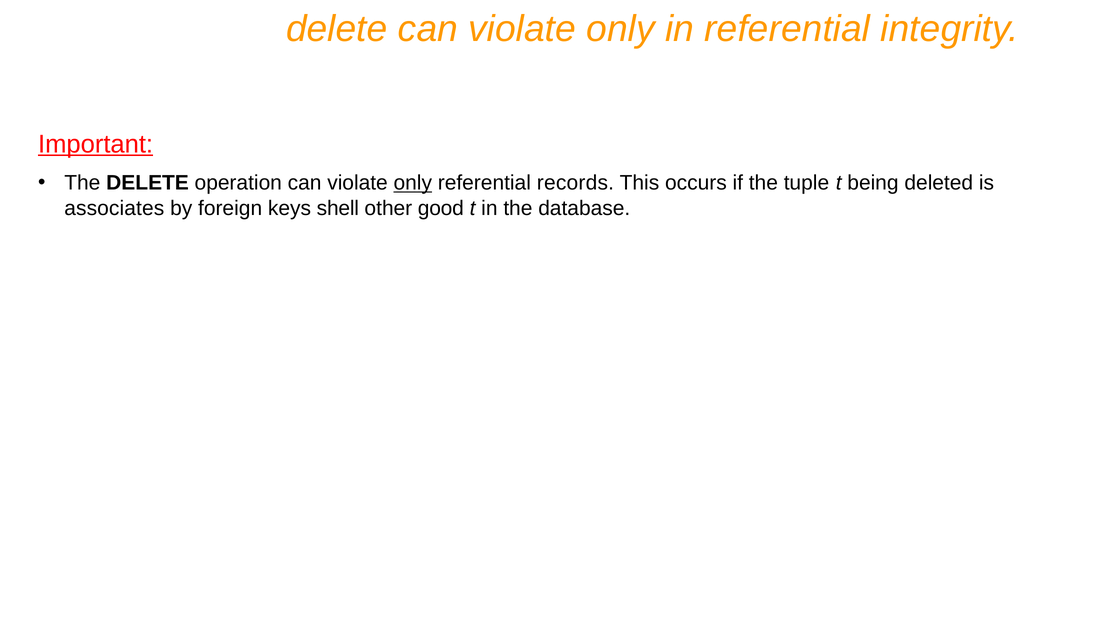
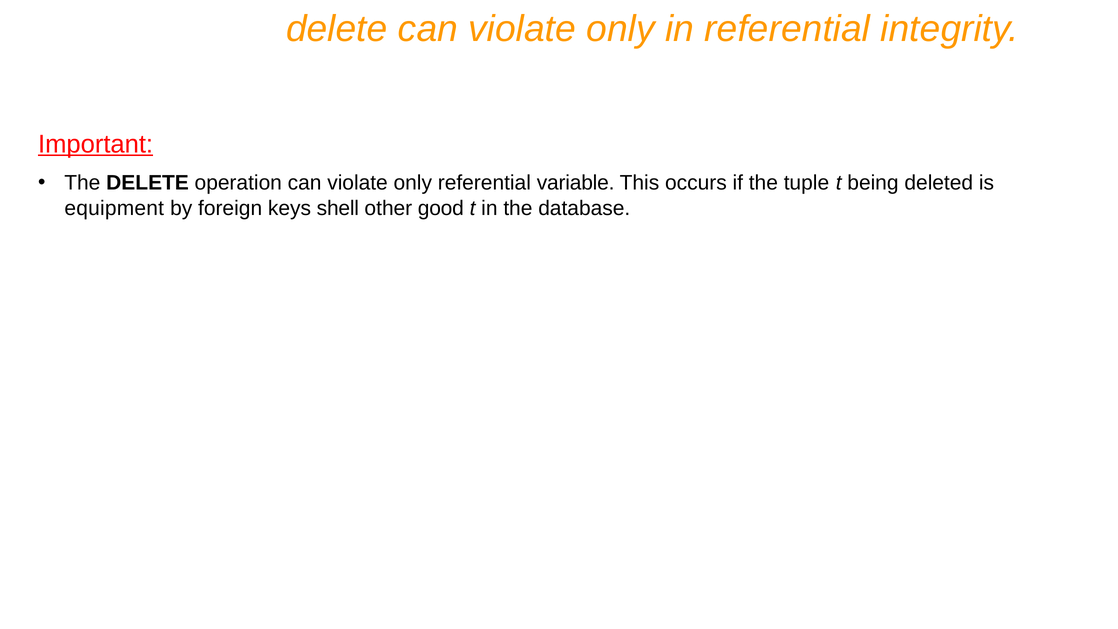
only at (413, 183) underline: present -> none
records: records -> variable
associates: associates -> equipment
